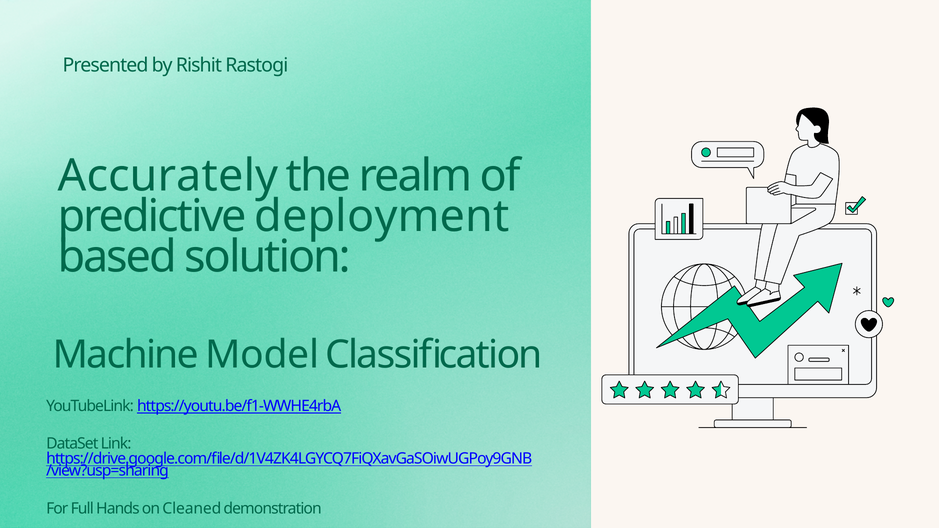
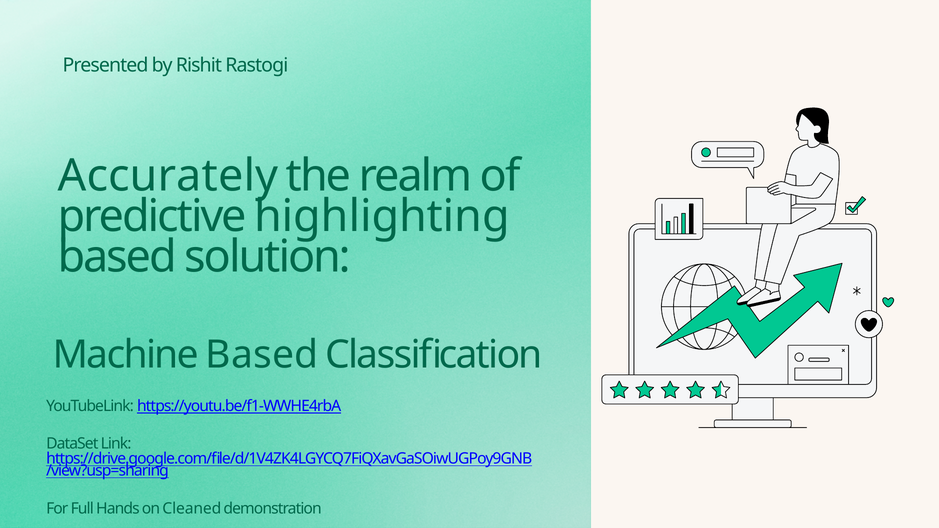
deployment: deployment -> highlighting
Machine Model: Model -> Based
